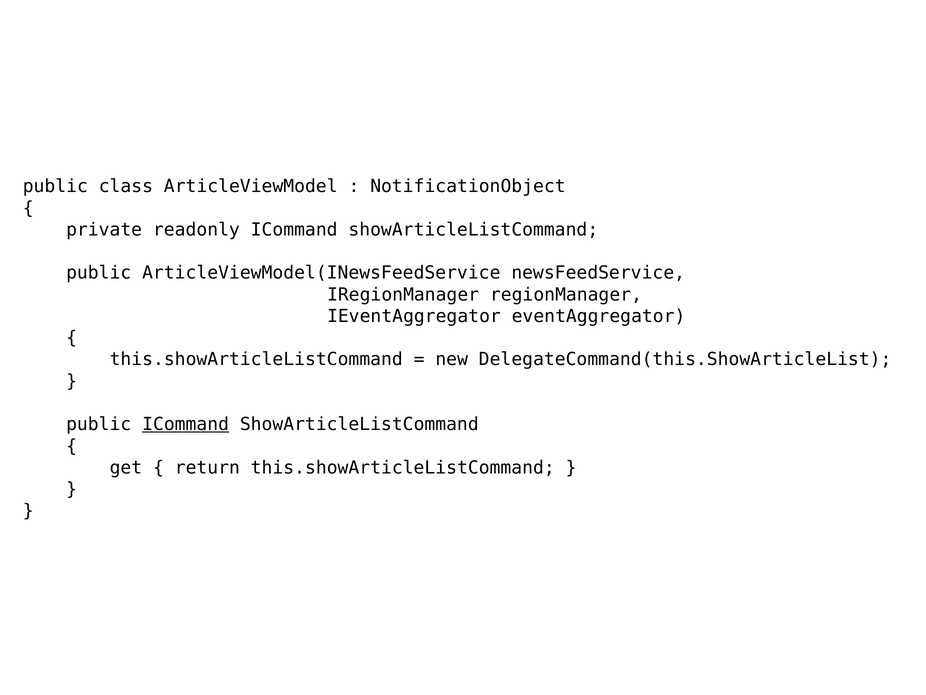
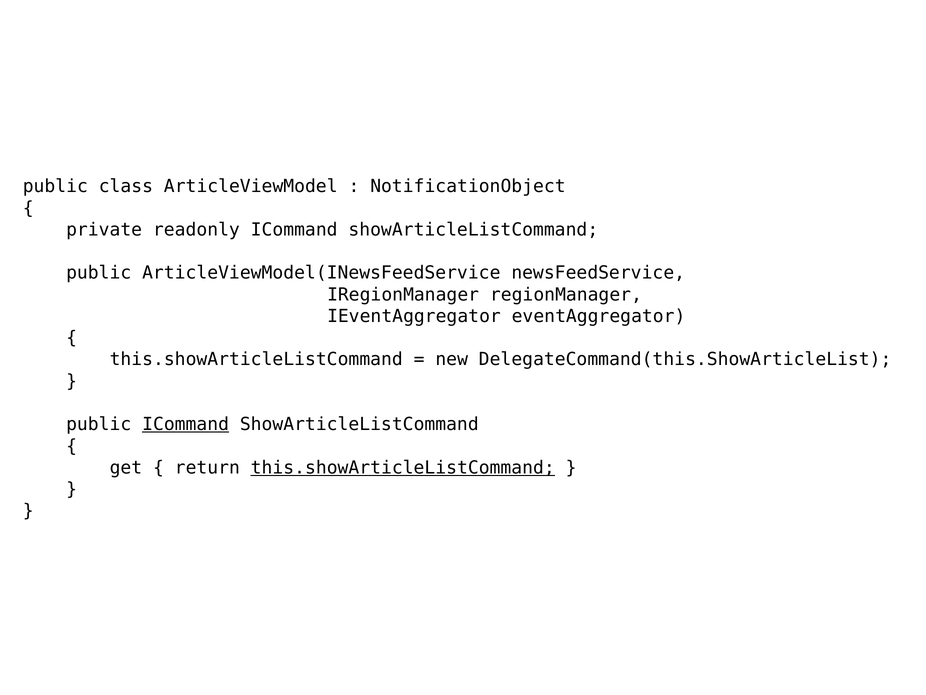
this.showArticleListCommand at (403, 467) underline: none -> present
